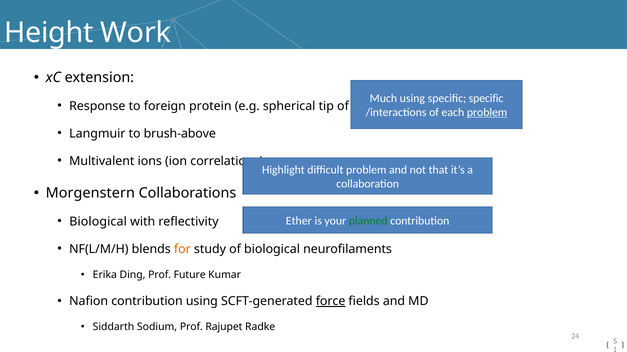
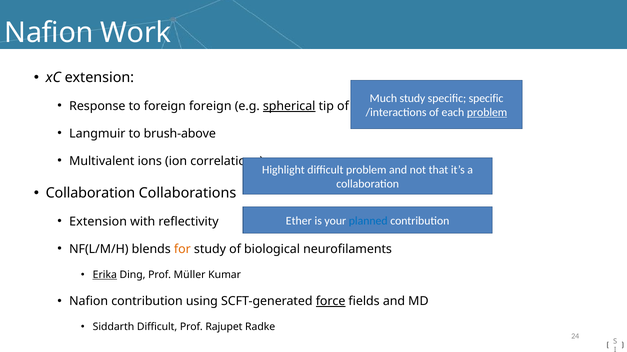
Height at (49, 33): Height -> Nafion
Much using: using -> study
foreign protein: protein -> foreign
spherical underline: none -> present
Morgenstern at (90, 194): Morgenstern -> Collaboration
Biological at (98, 222): Biological -> Extension
planned colour: green -> blue
Erika underline: none -> present
Future: Future -> Müller
Siddarth Sodium: Sodium -> Difficult
